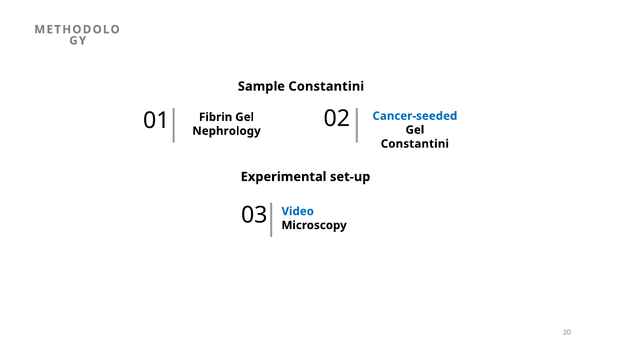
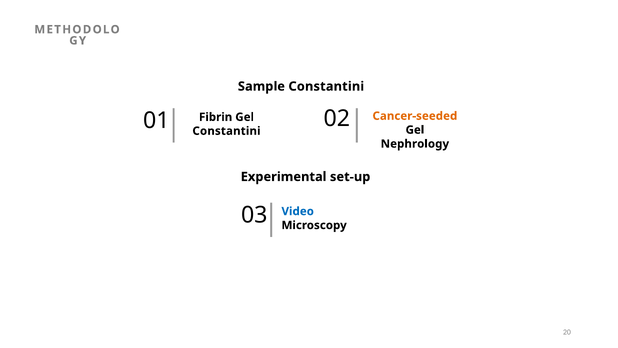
Cancer-seeded colour: blue -> orange
Nephrology at (227, 131): Nephrology -> Constantini
Constantini at (415, 144): Constantini -> Nephrology
